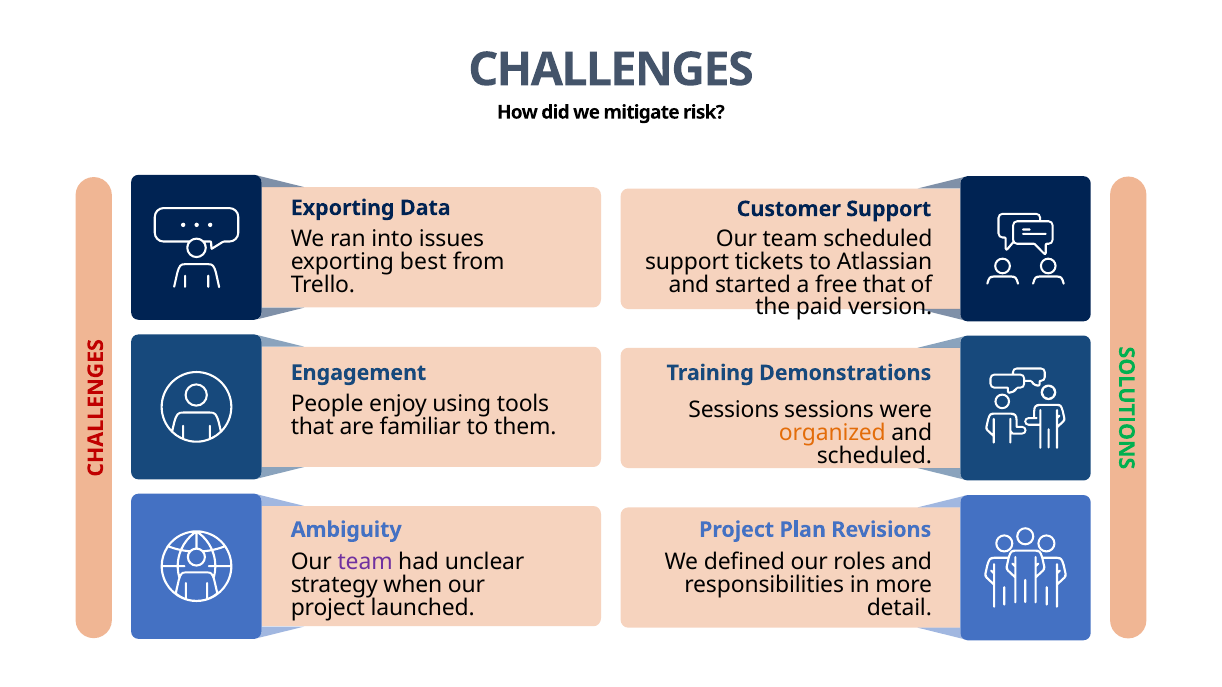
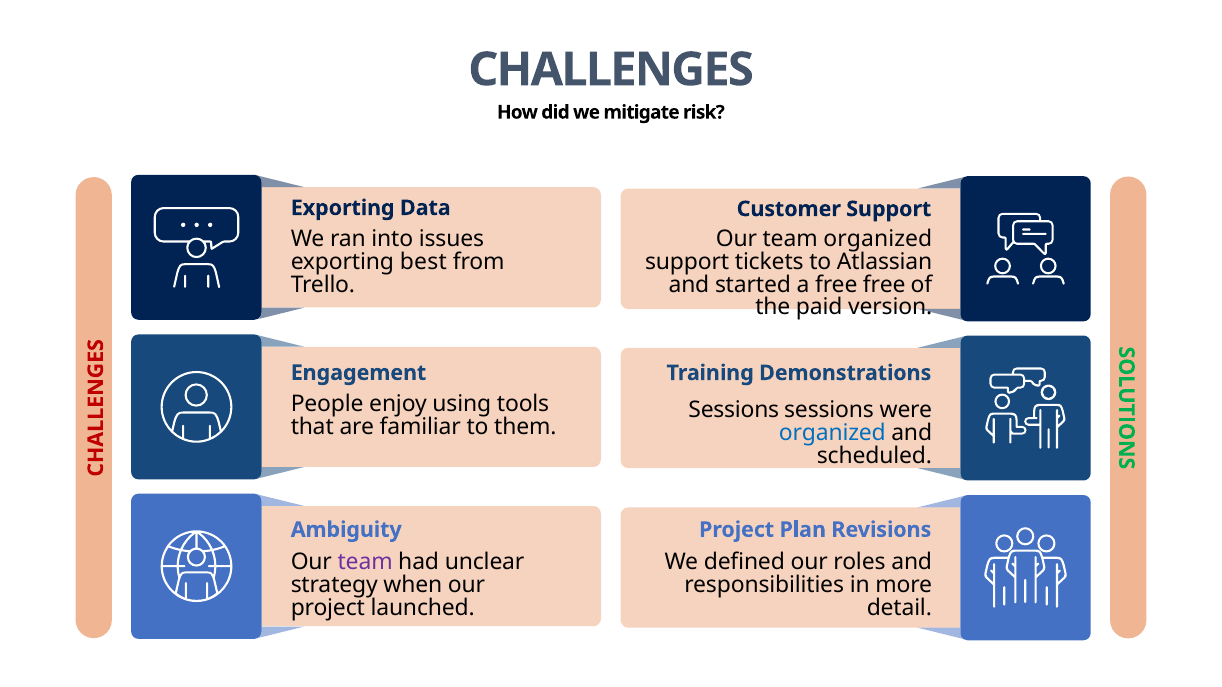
team scheduled: scheduled -> organized
free that: that -> free
organized at (832, 433) colour: orange -> blue
